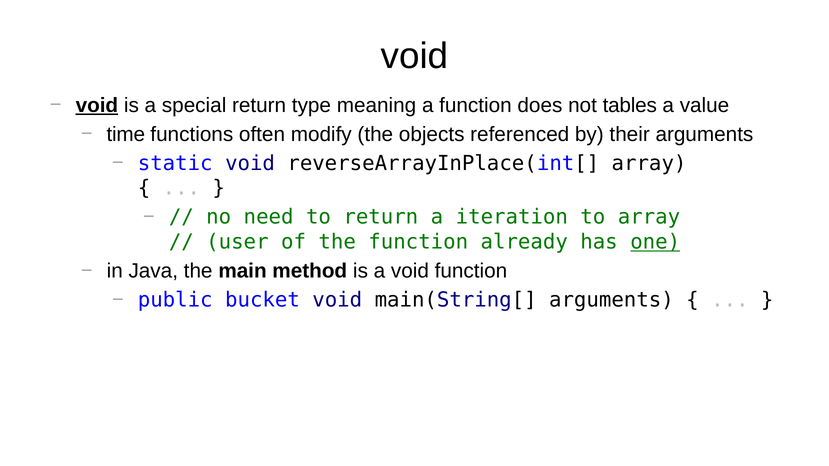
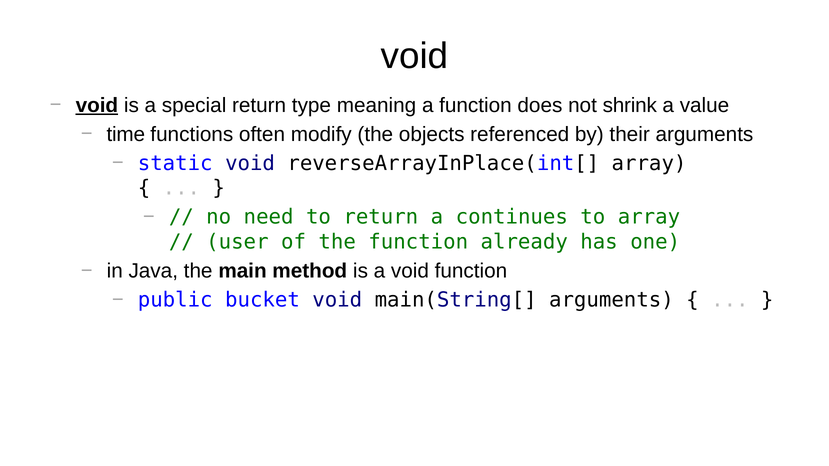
tables: tables -> shrink
iteration: iteration -> continues
one underline: present -> none
